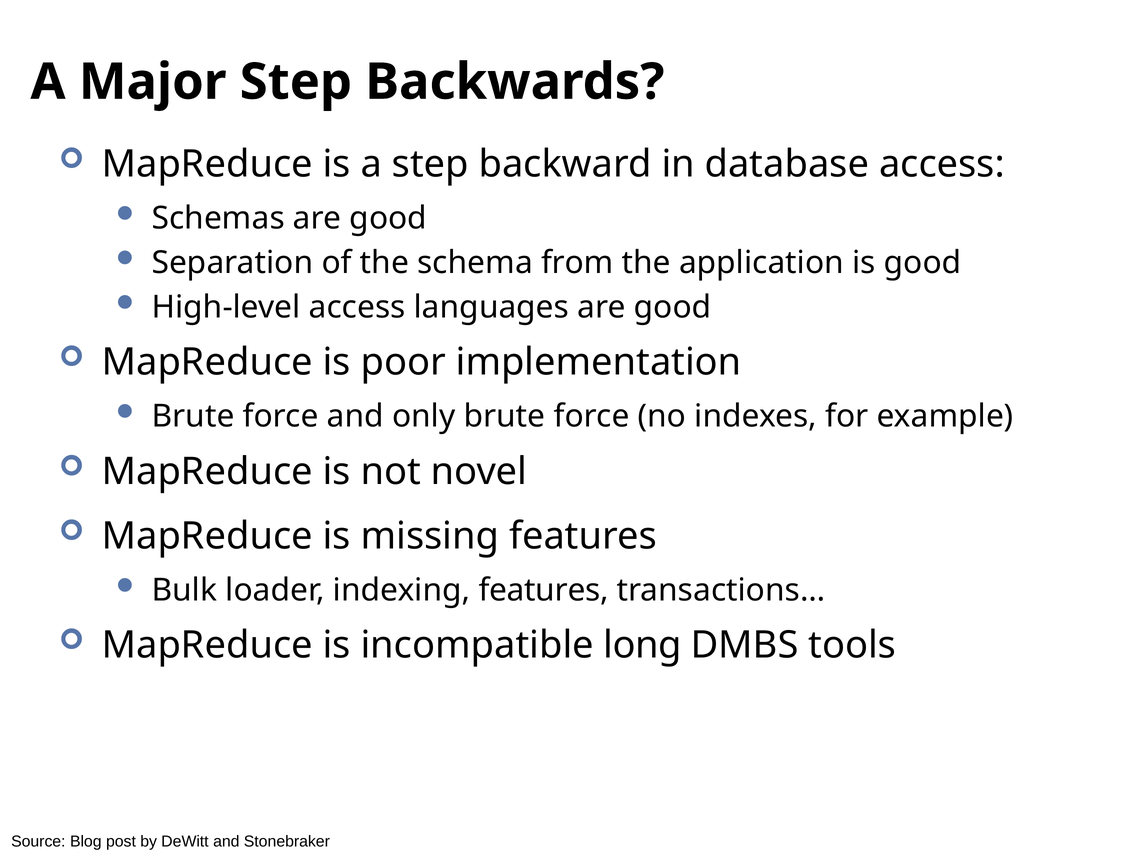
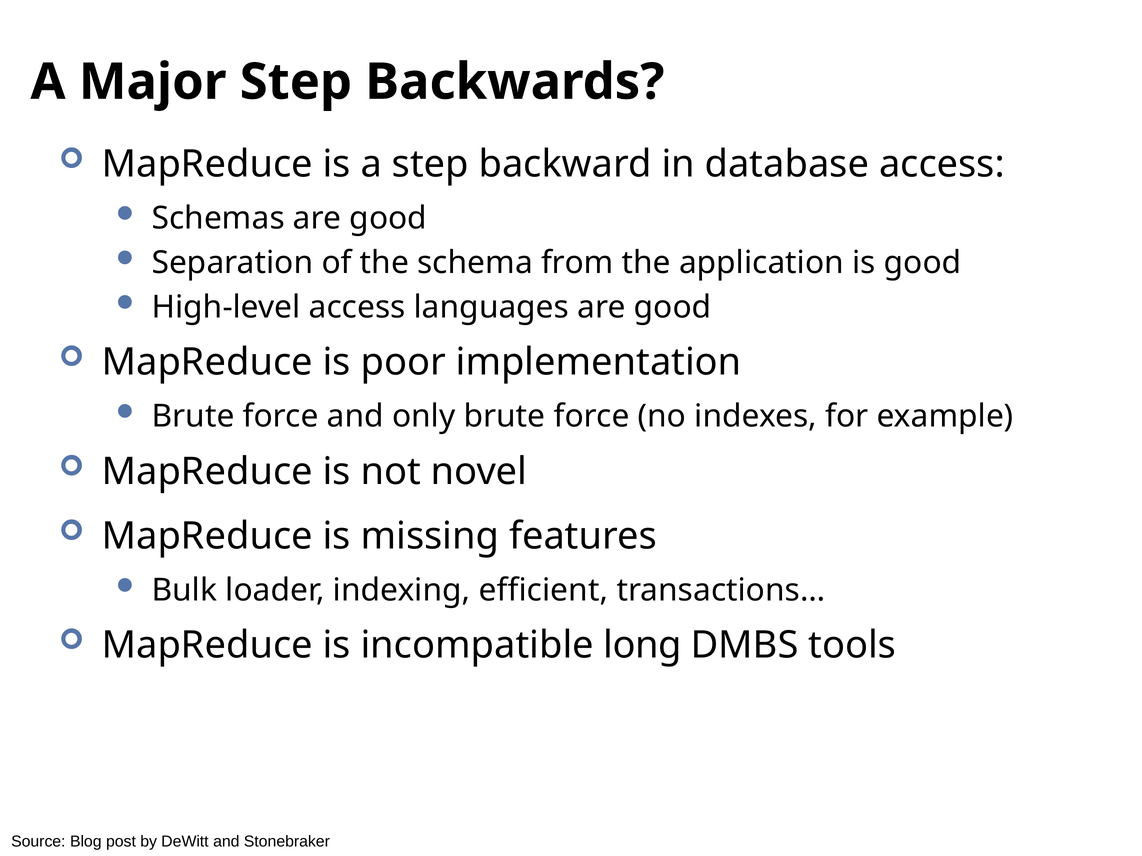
indexing features: features -> efficient
